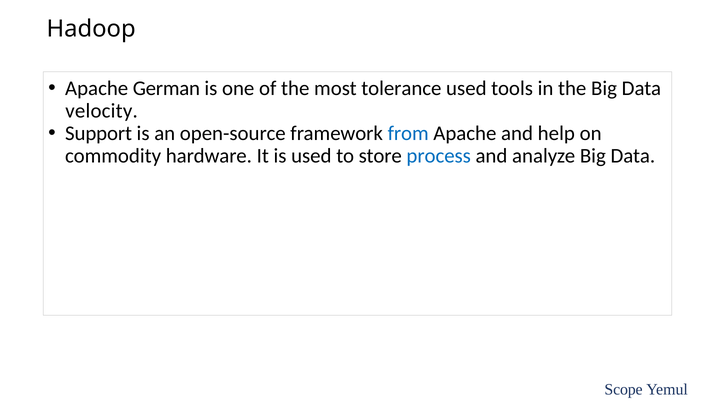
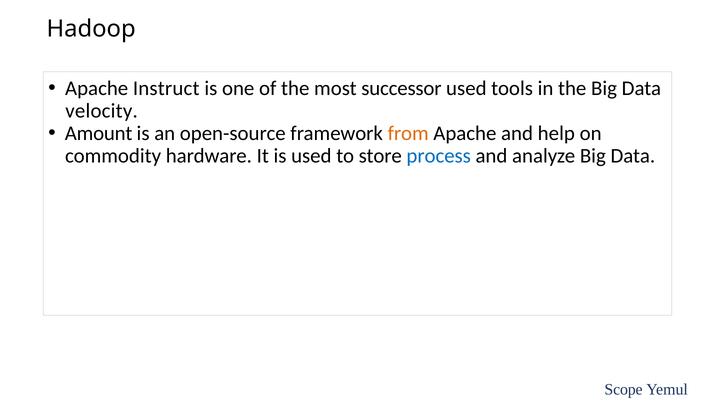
German: German -> Instruct
tolerance: tolerance -> successor
Support: Support -> Amount
from colour: blue -> orange
